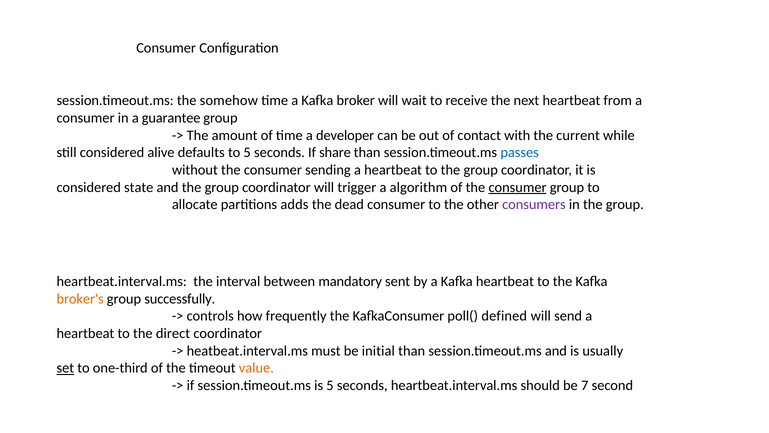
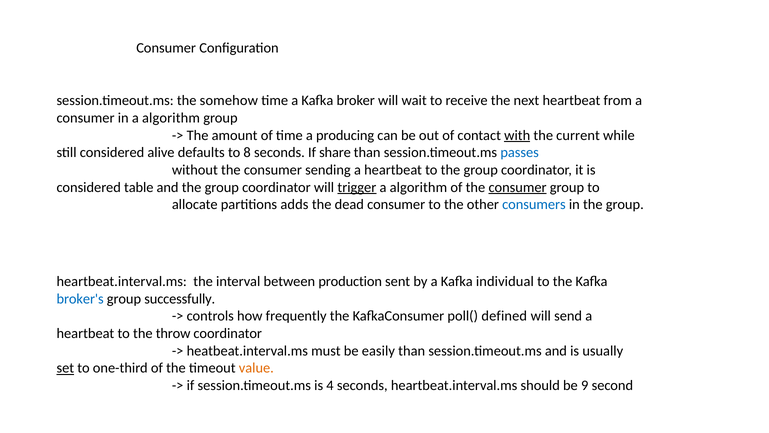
in a guarantee: guarantee -> algorithm
developer: developer -> producing
with underline: none -> present
to 5: 5 -> 8
state: state -> table
trigger underline: none -> present
consumers colour: purple -> blue
mandatory: mandatory -> production
Kafka heartbeat: heartbeat -> individual
broker's colour: orange -> blue
direct: direct -> throw
initial: initial -> easily
is 5: 5 -> 4
7: 7 -> 9
